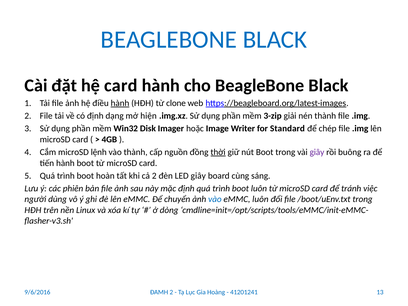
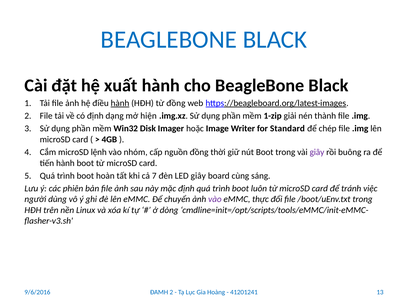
hệ card: card -> xuất
từ clone: clone -> đồng
3-zip: 3-zip -> 1-zip
vào thành: thành -> nhóm
thời underline: present -> none
cả 2: 2 -> 7
vào at (215, 199) colour: blue -> purple
eMMC luôn: luôn -> thực
